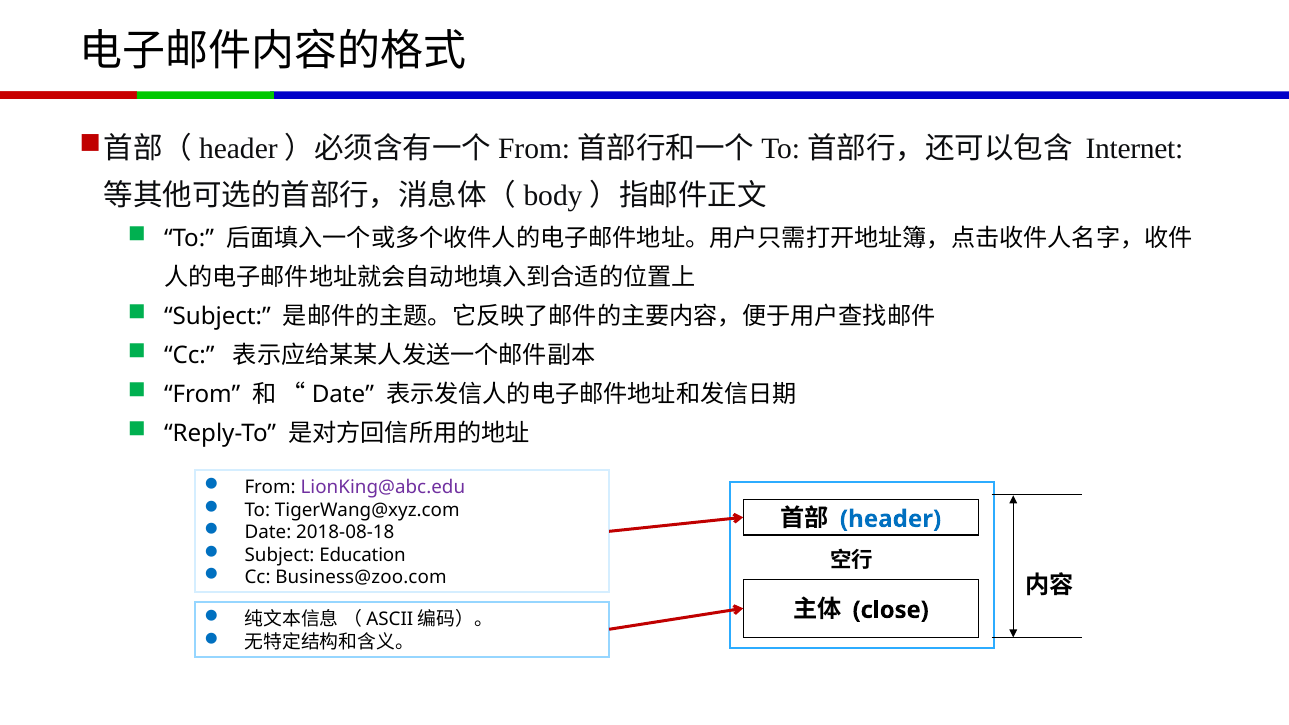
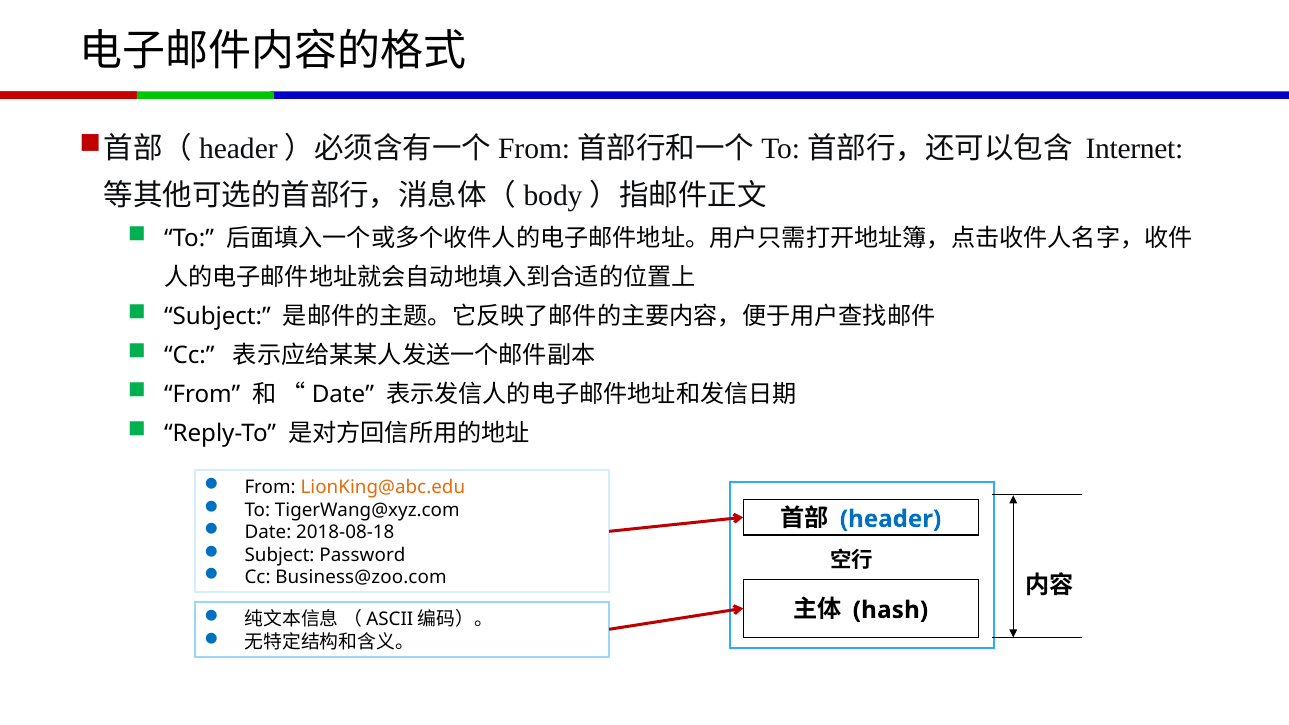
LionKing@abc.edu colour: purple -> orange
Education: Education -> Password
close: close -> hash
